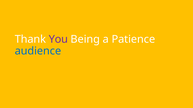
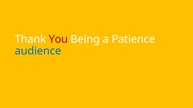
You colour: purple -> red
